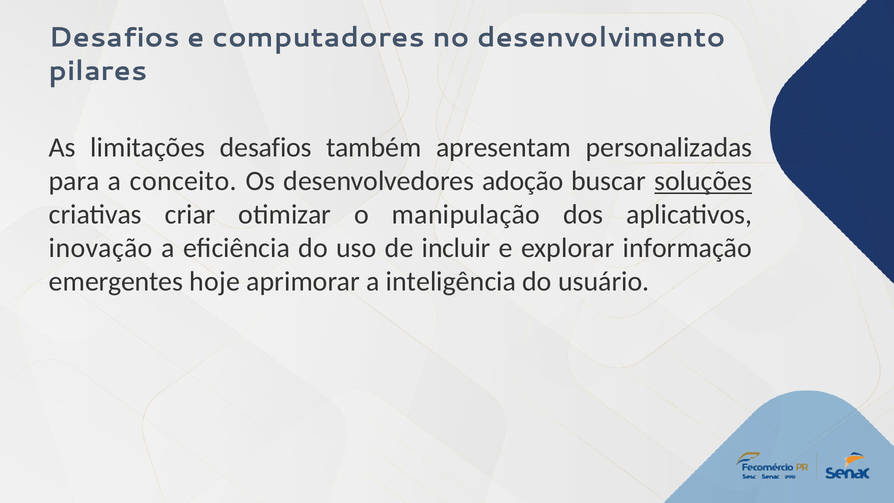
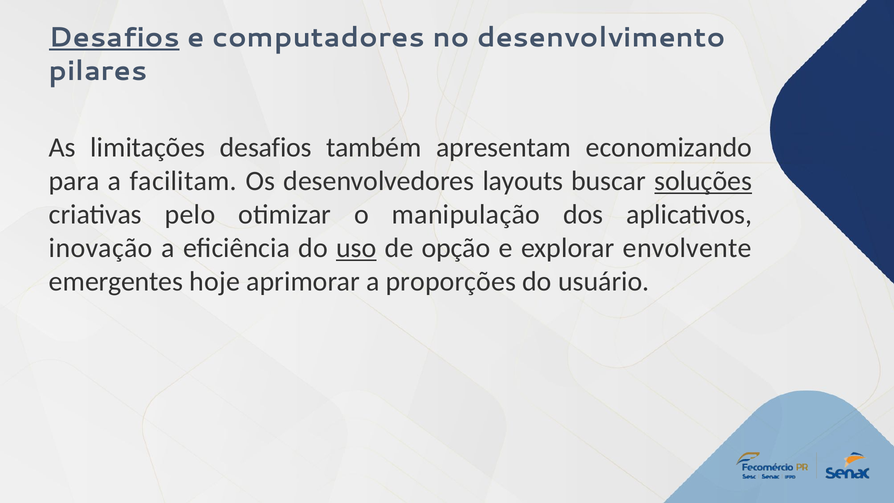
Desafios at (114, 38) underline: none -> present
personalizadas: personalizadas -> economizando
conceito: conceito -> facilitam
adoção: adoção -> layouts
criar: criar -> pelo
uso underline: none -> present
incluir: incluir -> opção
informação: informação -> envolvente
inteligência: inteligência -> proporções
